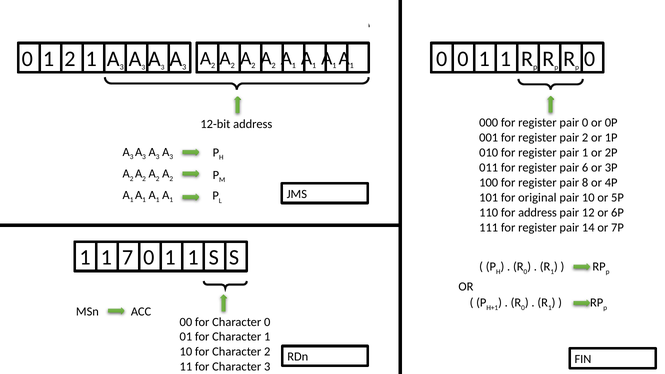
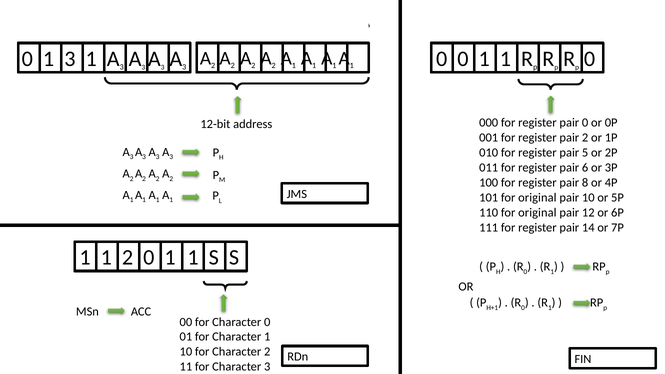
1 2: 2 -> 3
pair 1: 1 -> 5
110 for address: address -> original
1 7: 7 -> 2
